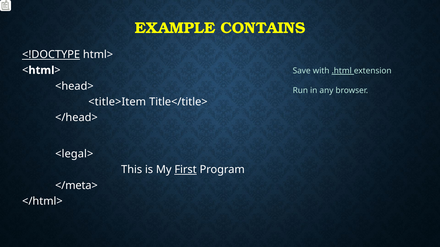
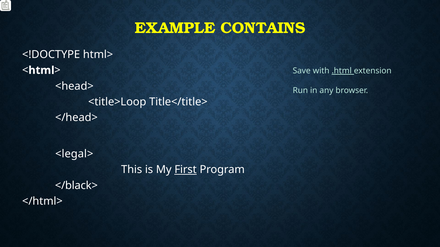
<!DOCTYPE underline: present -> none
<title>Item: <title>Item -> <title>Loop
</meta>: </meta> -> </black>
